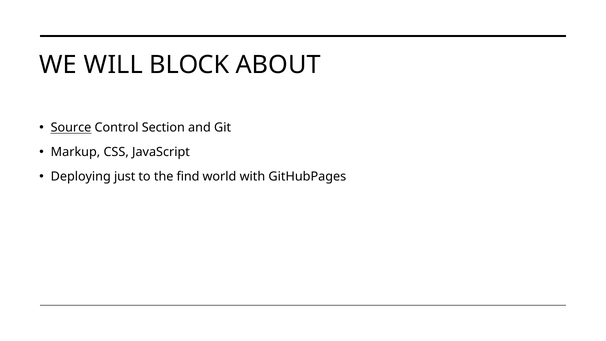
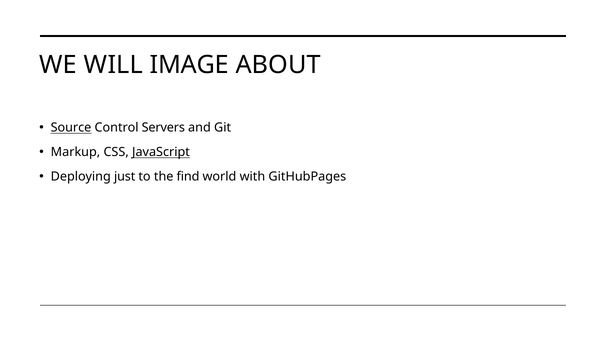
BLOCK: BLOCK -> IMAGE
Section: Section -> Servers
JavaScript underline: none -> present
